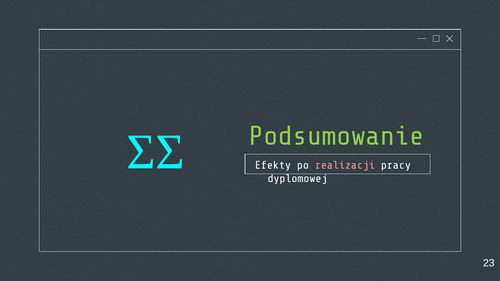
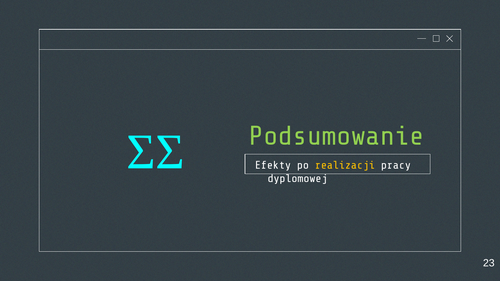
realizacji colour: pink -> yellow
